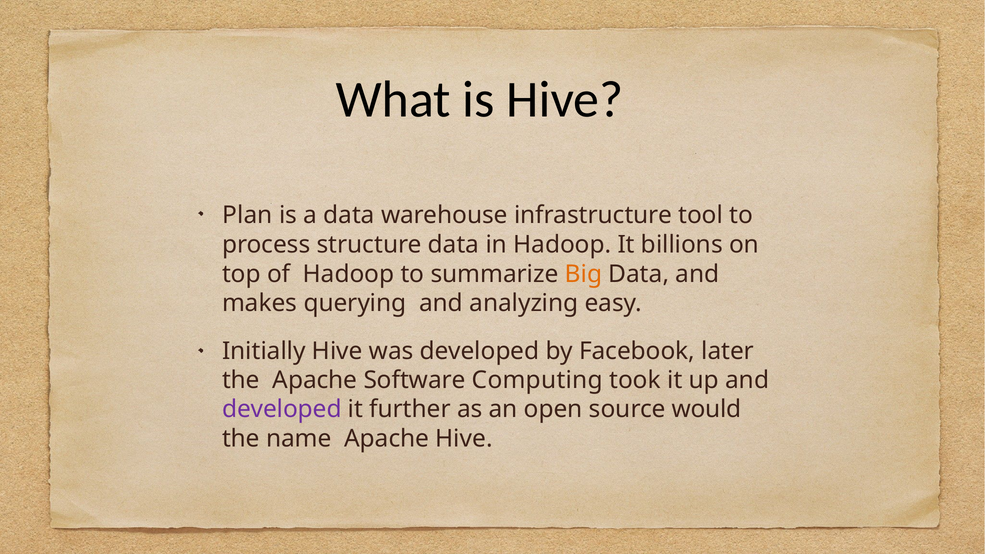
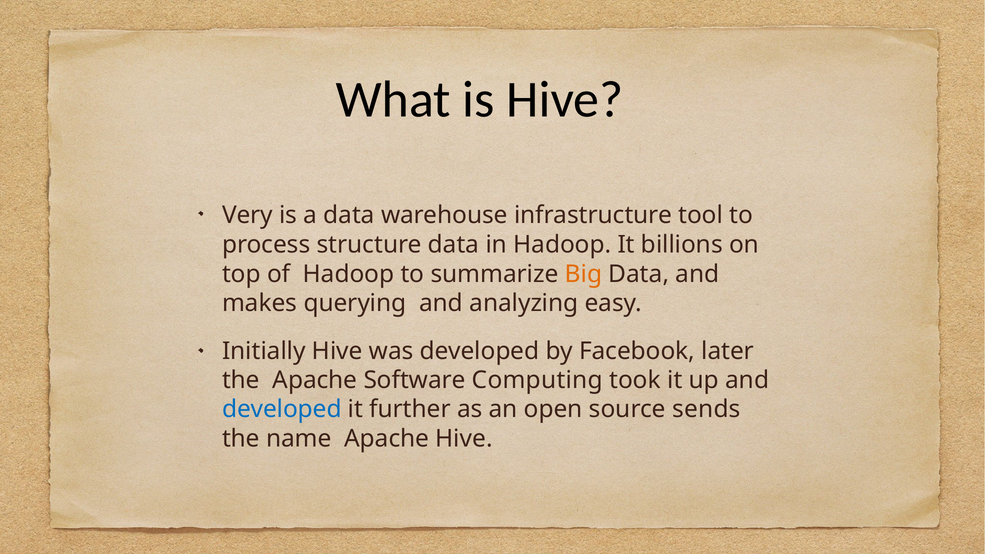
Plan: Plan -> Very
developed at (282, 409) colour: purple -> blue
would: would -> sends
